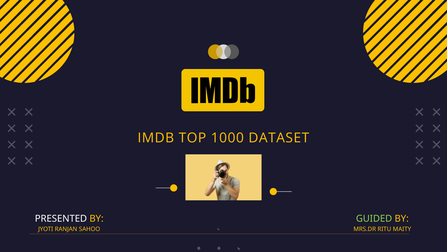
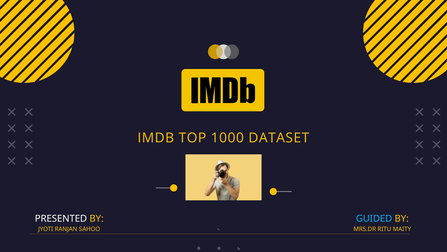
GUIDED colour: light green -> light blue
